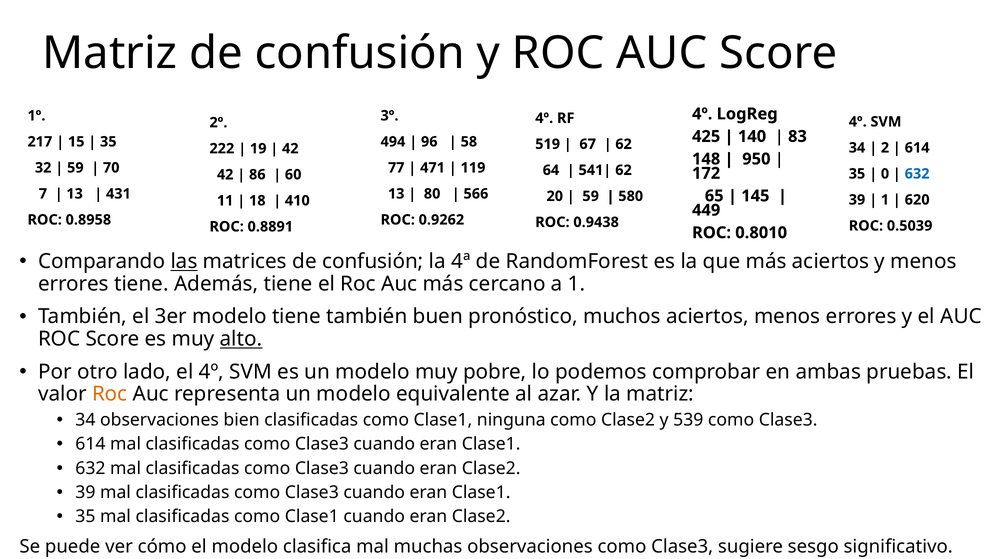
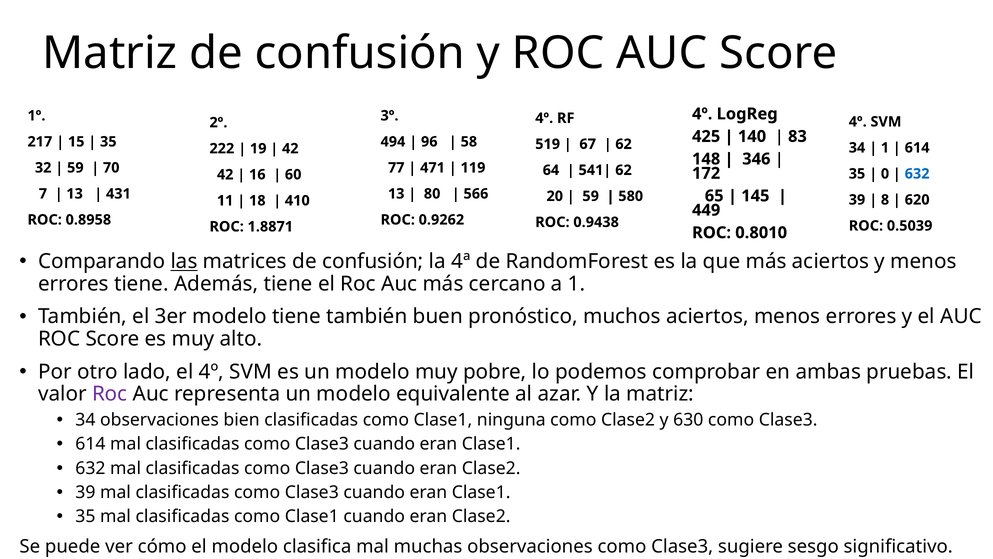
2 at (885, 148): 2 -> 1
950: 950 -> 346
86: 86 -> 16
1 at (885, 200): 1 -> 8
0.8891: 0.8891 -> 1.8871
alto underline: present -> none
Roc at (110, 394) colour: orange -> purple
539: 539 -> 630
